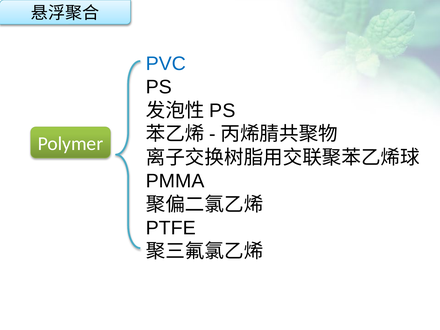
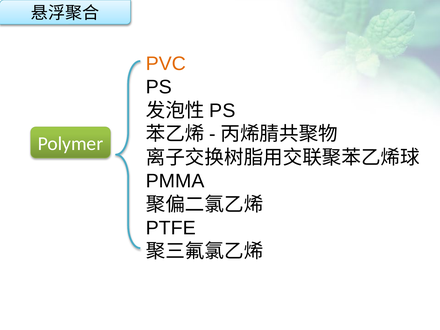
PVC colour: blue -> orange
